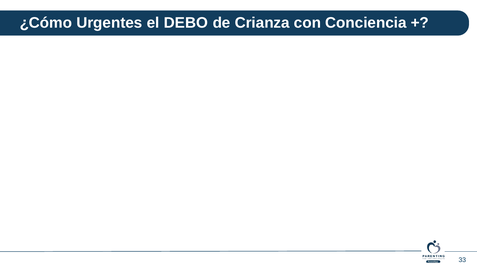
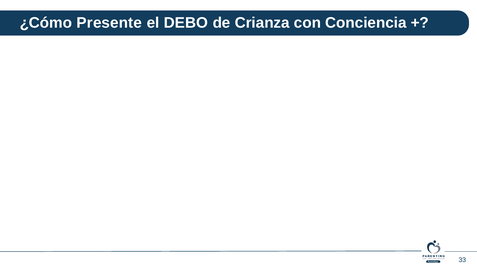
Urgentes: Urgentes -> Presente
